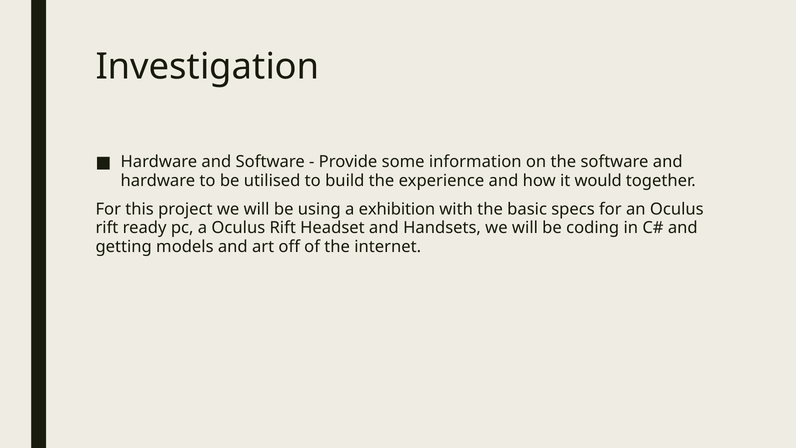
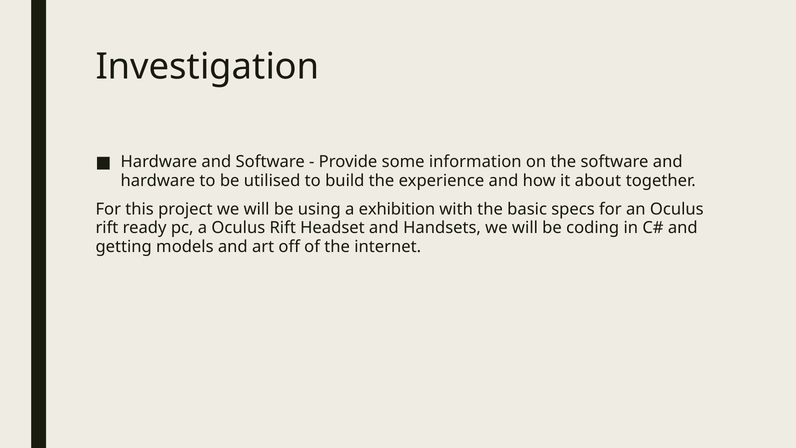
would: would -> about
